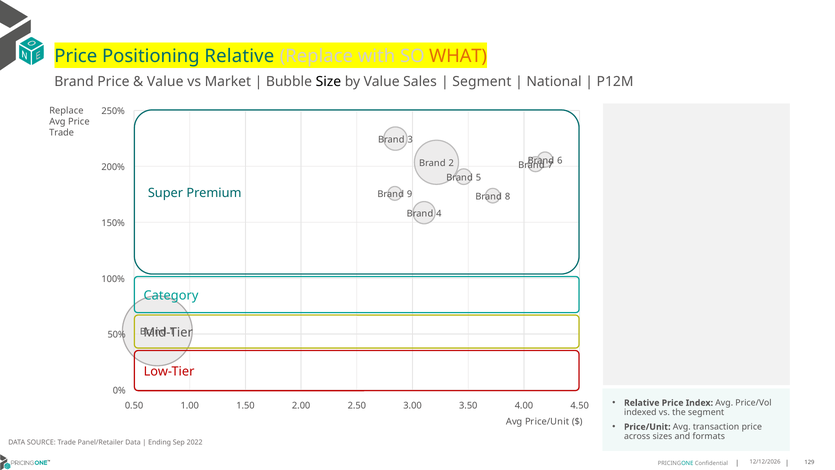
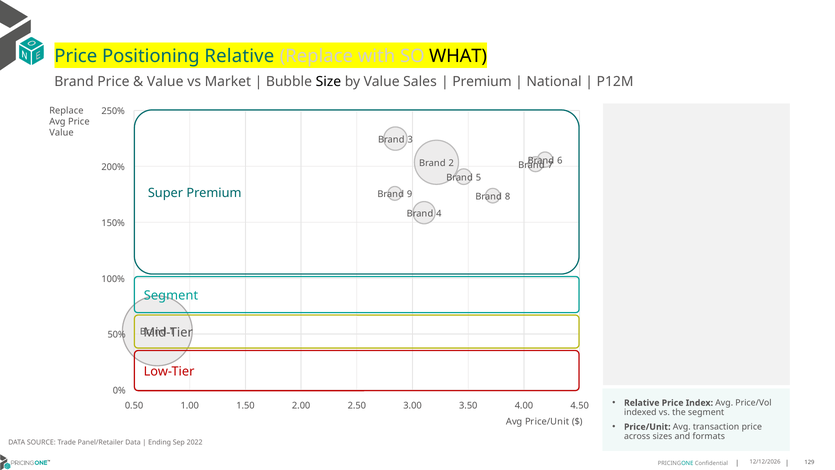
WHAT colour: orange -> black
Segment at (482, 81): Segment -> Premium
Trade at (62, 133): Trade -> Value
Category at (171, 295): Category -> Segment
